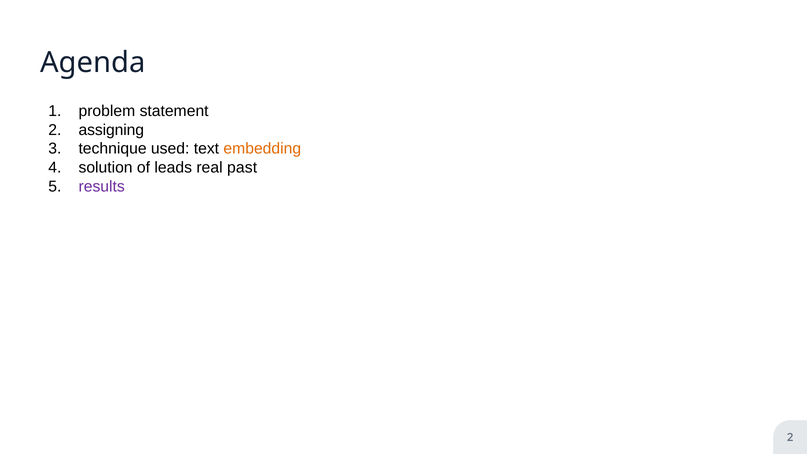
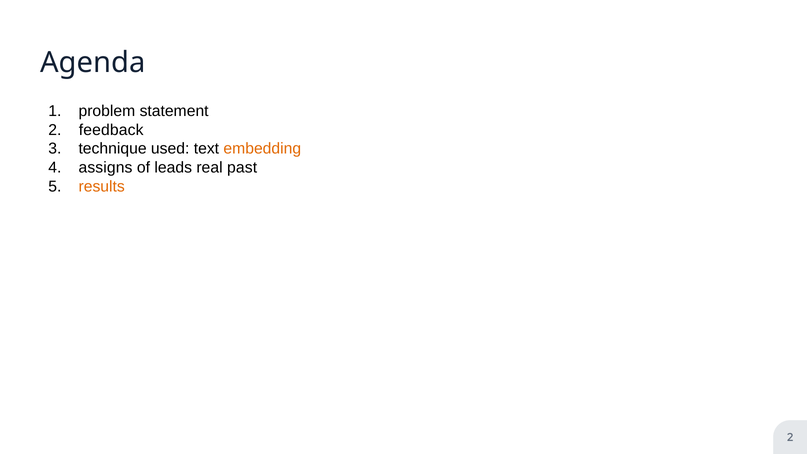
assigning: assigning -> feedback
solution: solution -> assigns
results colour: purple -> orange
